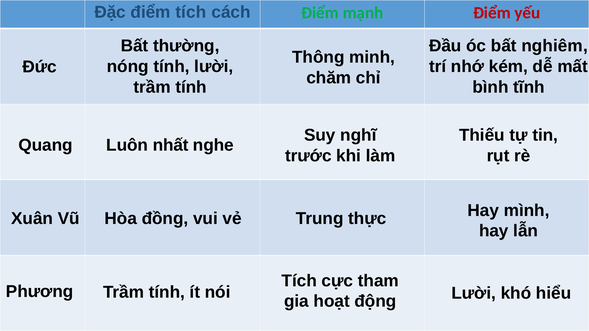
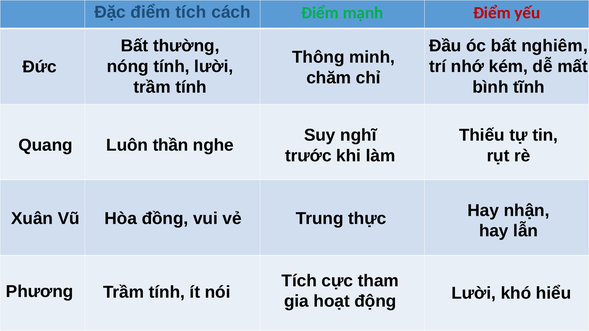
nhất: nhất -> thần
mình: mình -> nhận
